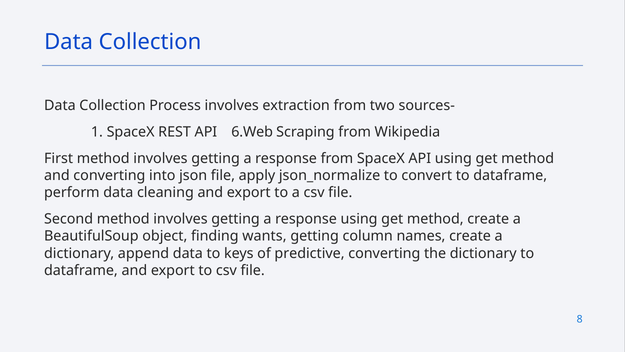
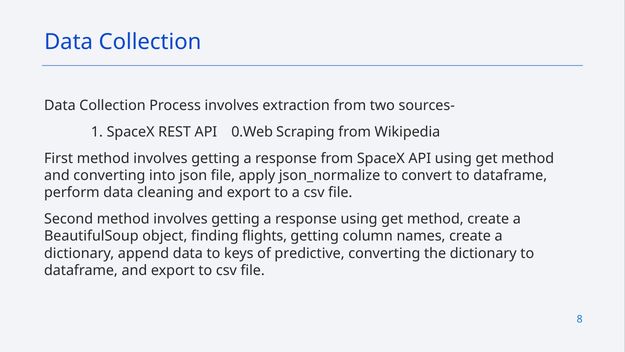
6.Web: 6.Web -> 0.Web
wants: wants -> flights
